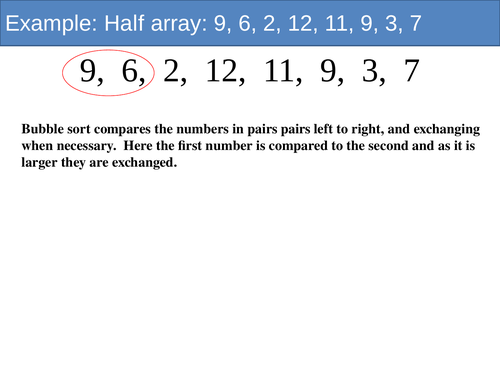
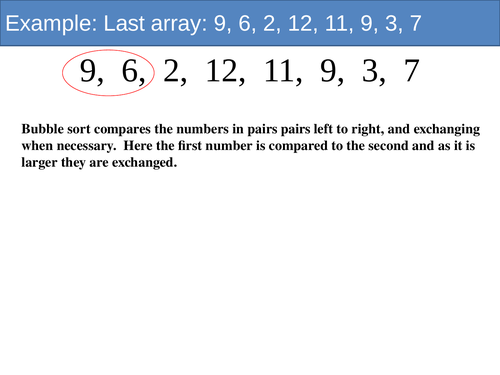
Half: Half -> Last
